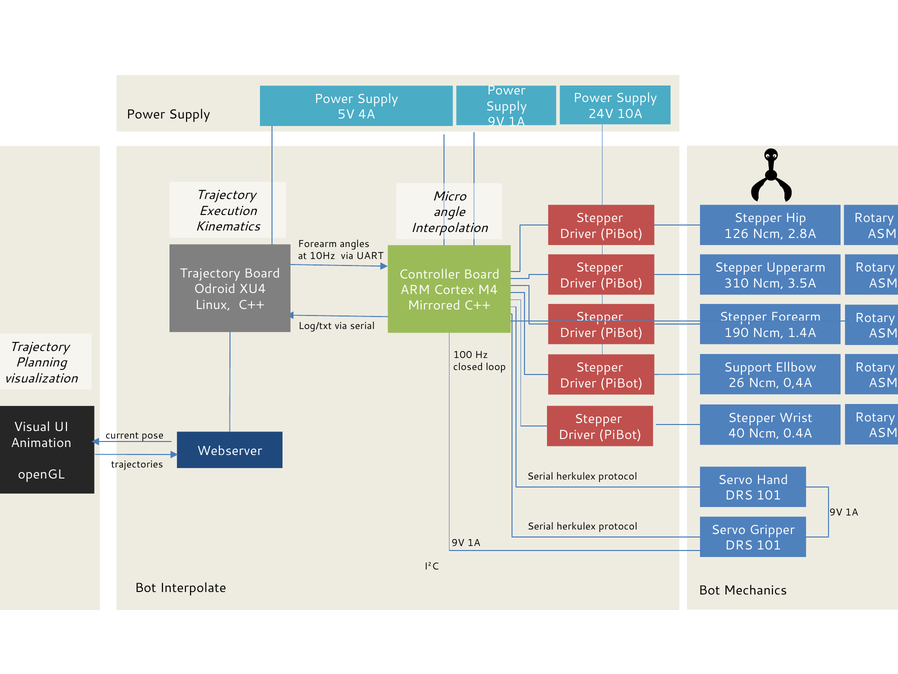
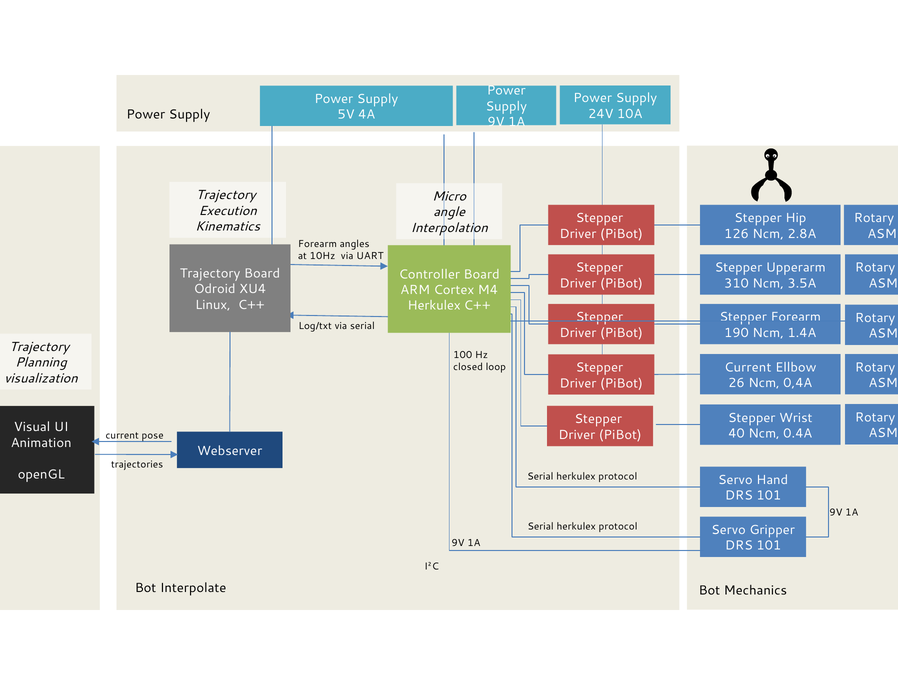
Mirrored at (434, 305): Mirrored -> Herkulex
Support at (748, 367): Support -> Current
